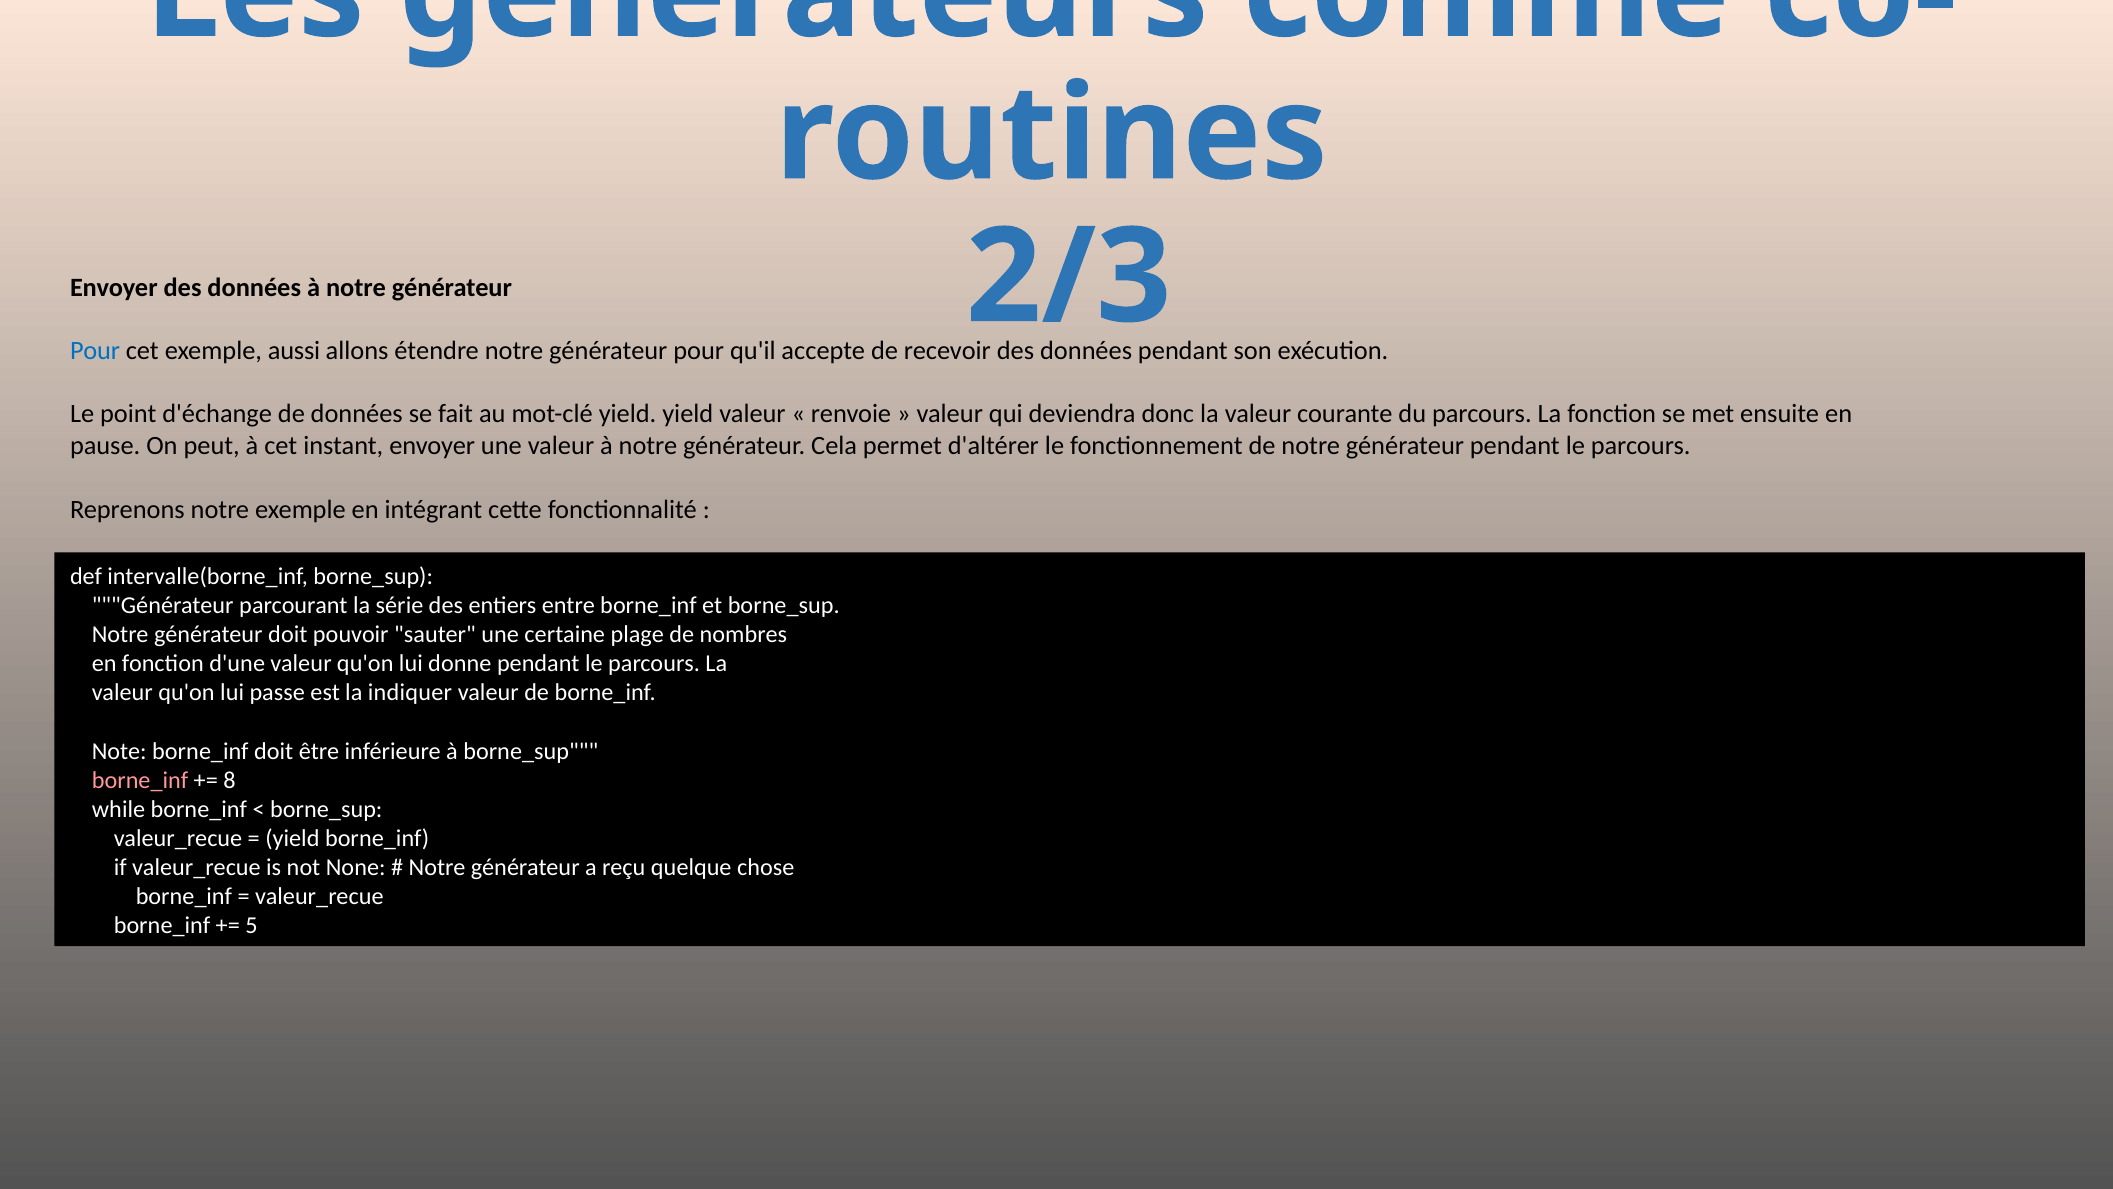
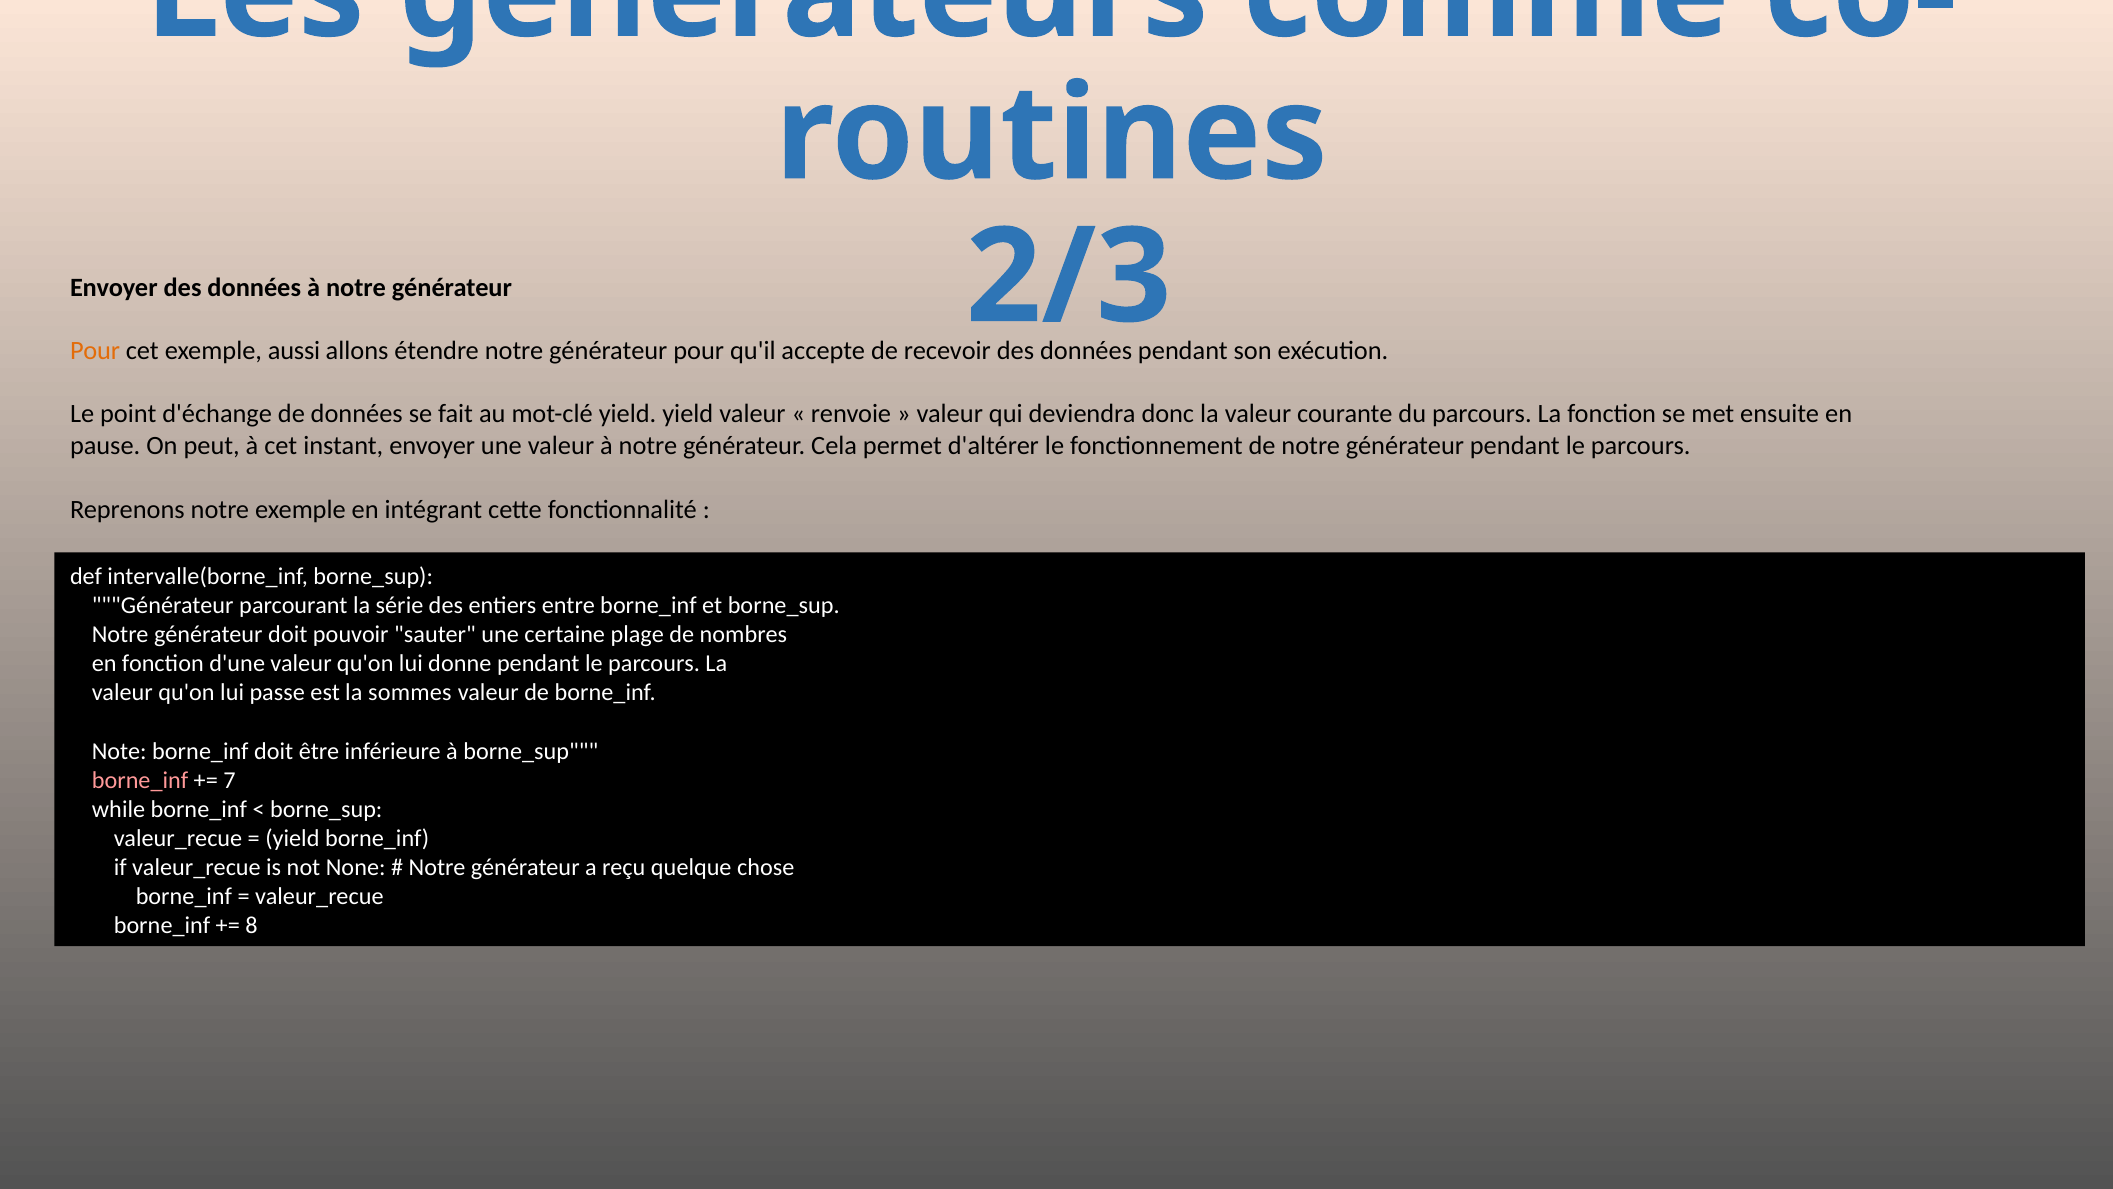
Pour at (95, 351) colour: blue -> orange
indiquer: indiquer -> sommes
8: 8 -> 7
5: 5 -> 8
